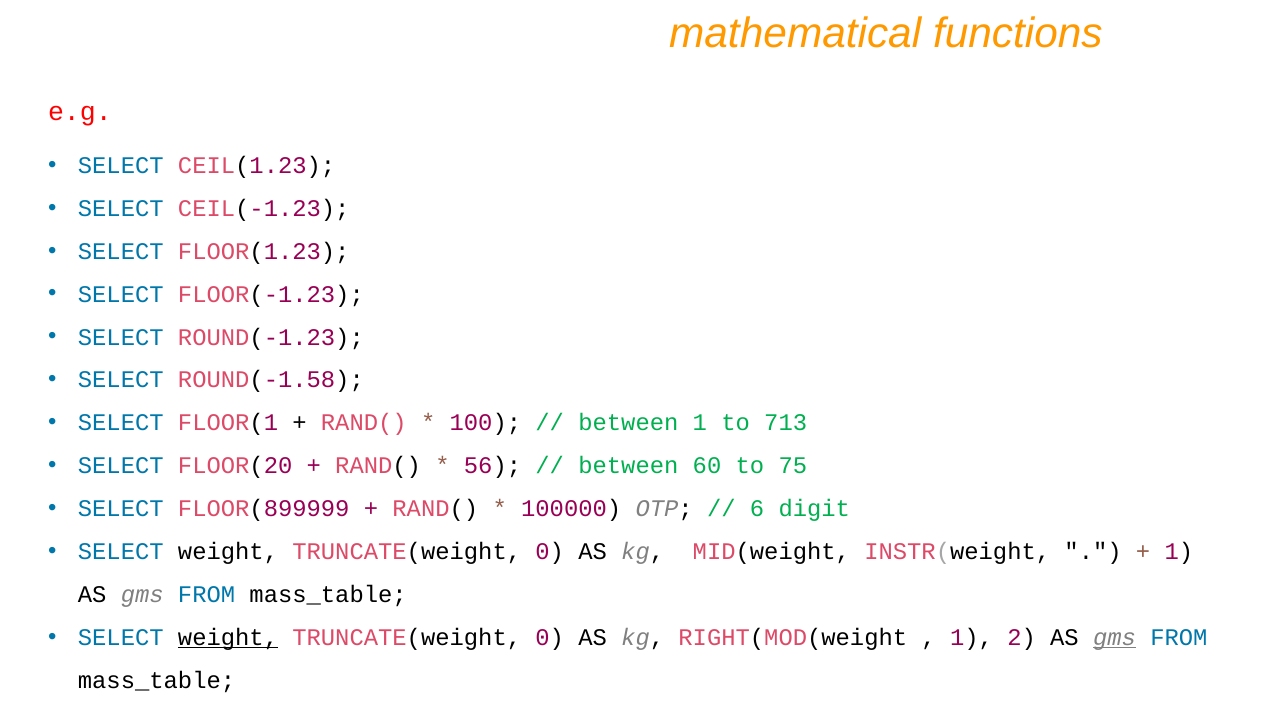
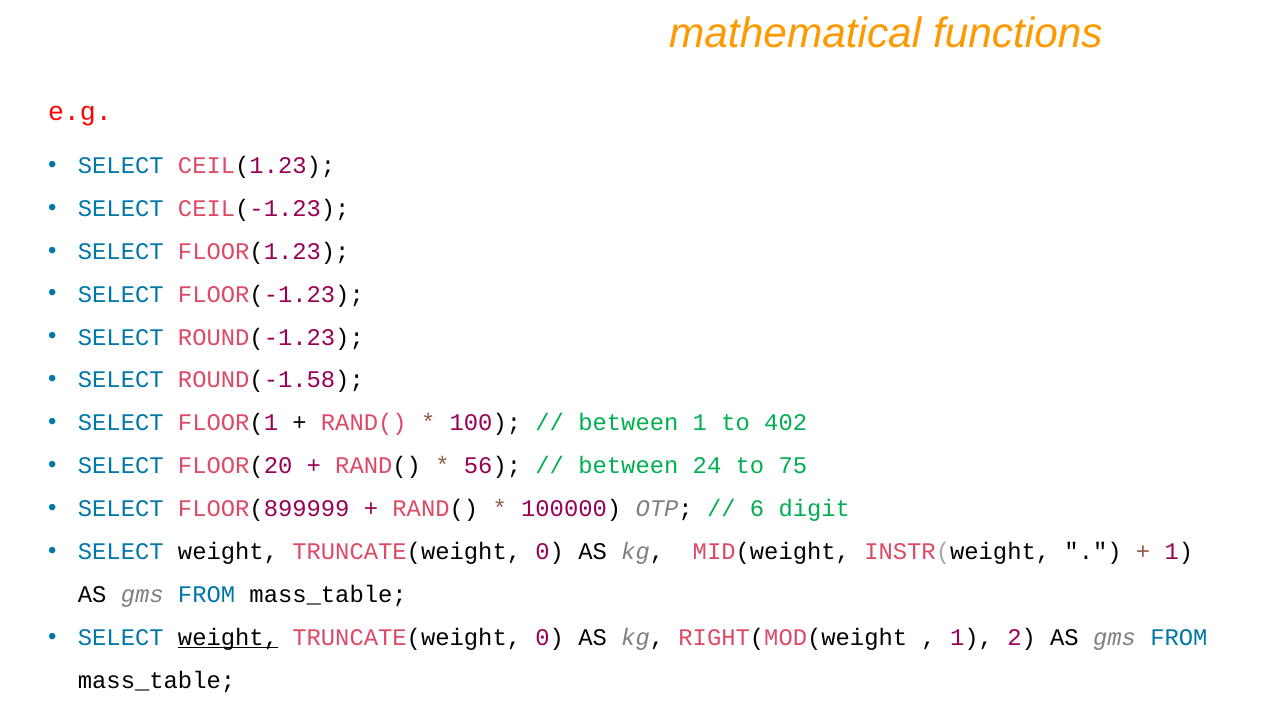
713: 713 -> 402
60: 60 -> 24
gms at (1115, 637) underline: present -> none
